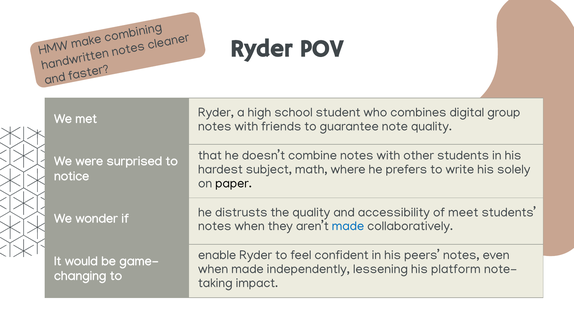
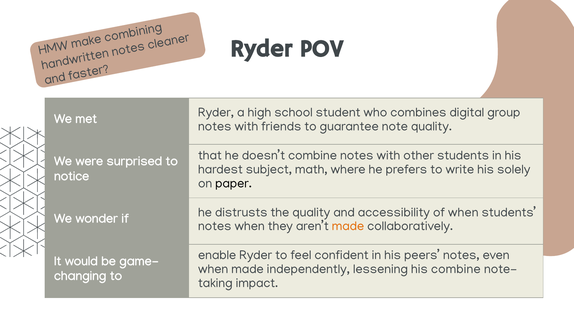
meet at (463, 212): meet -> when
made at (348, 226) colour: blue -> orange
his platform: platform -> combine
